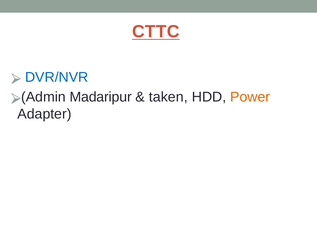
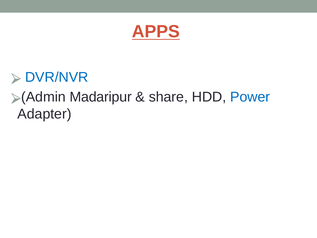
CTTC: CTTC -> APPS
taken: taken -> share
Power colour: orange -> blue
